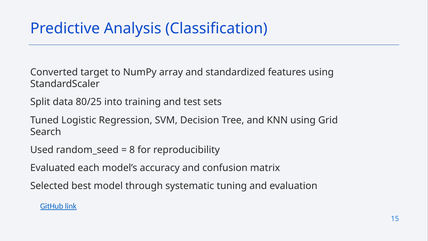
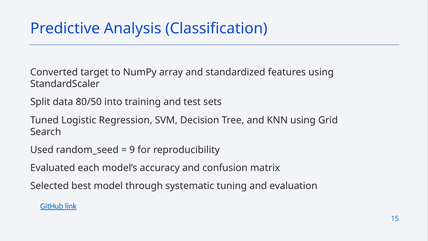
80/25: 80/25 -> 80/50
8: 8 -> 9
